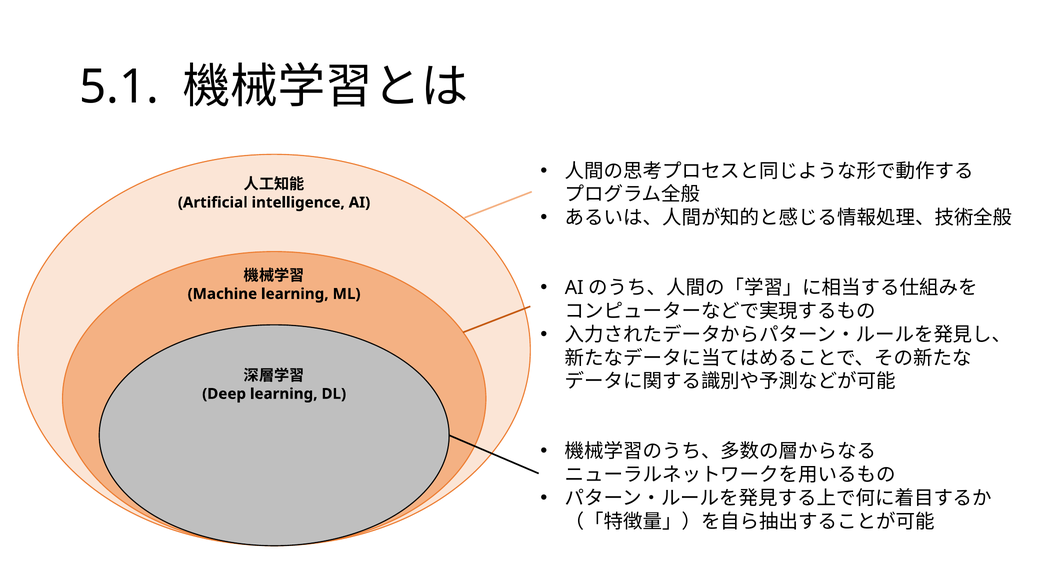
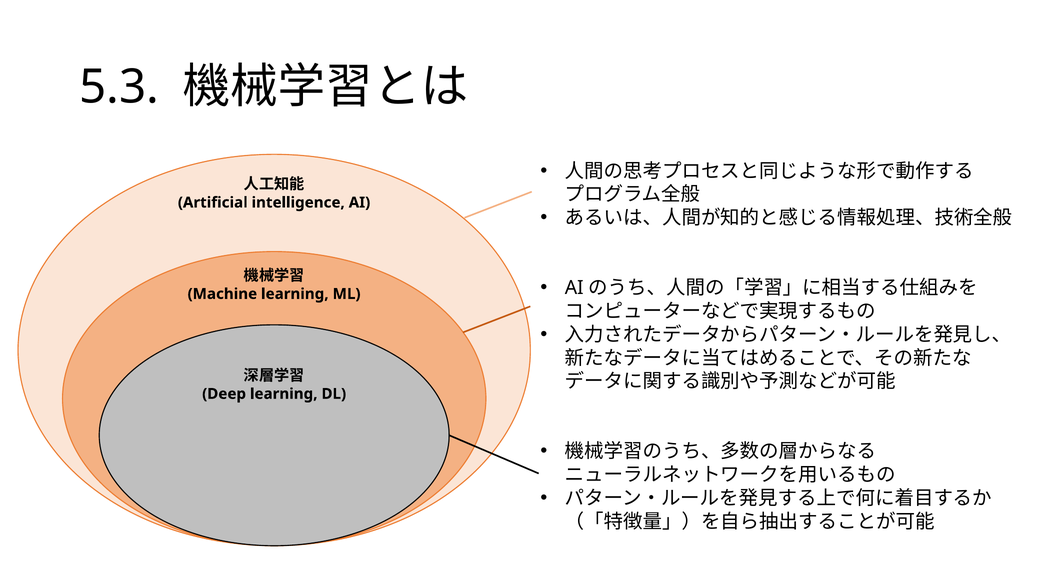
5.1: 5.1 -> 5.3
